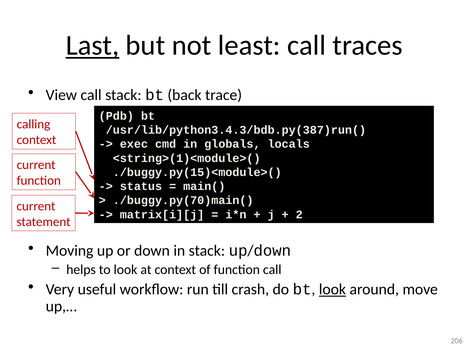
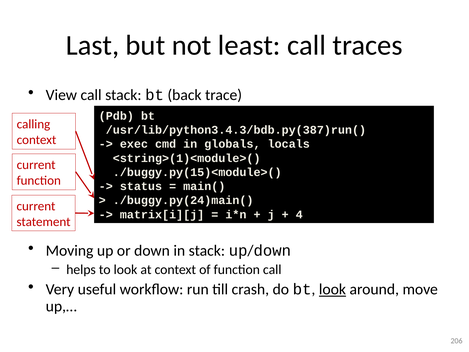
Last underline: present -> none
./buggy.py(70)main(: ./buggy.py(70)main( -> ./buggy.py(24)main(
2: 2 -> 4
